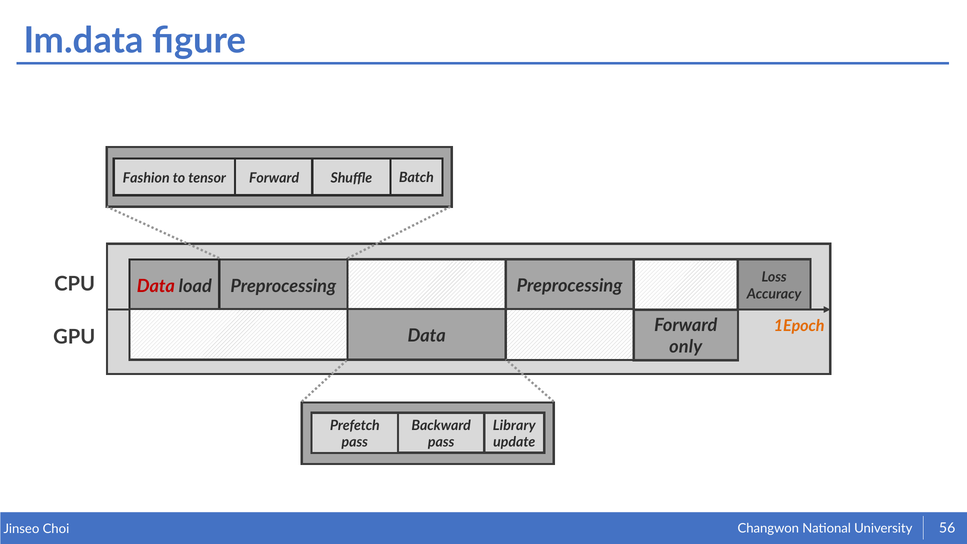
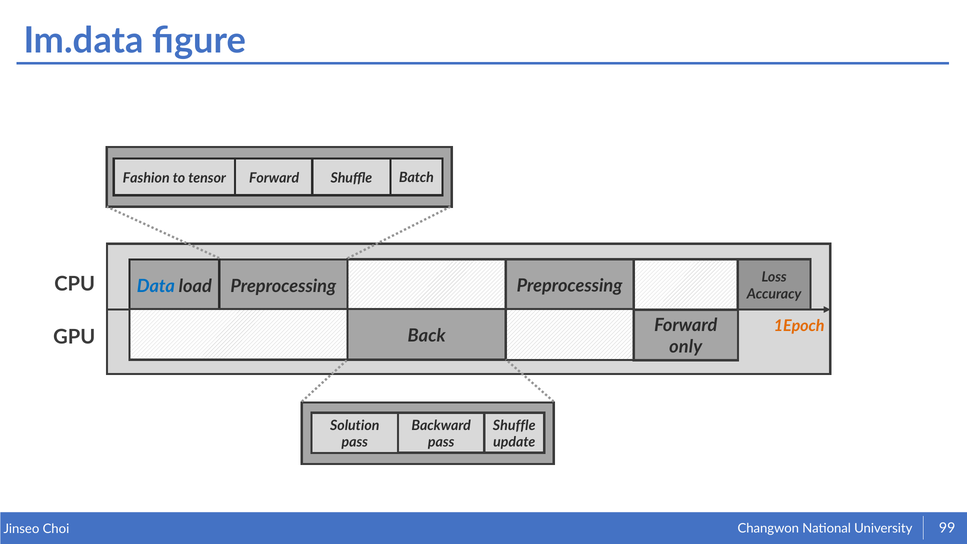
Data at (156, 286) colour: red -> blue
Data at (427, 336): Data -> Back
Library at (514, 425): Library -> Shuffle
Prefetch: Prefetch -> Solution
56: 56 -> 99
